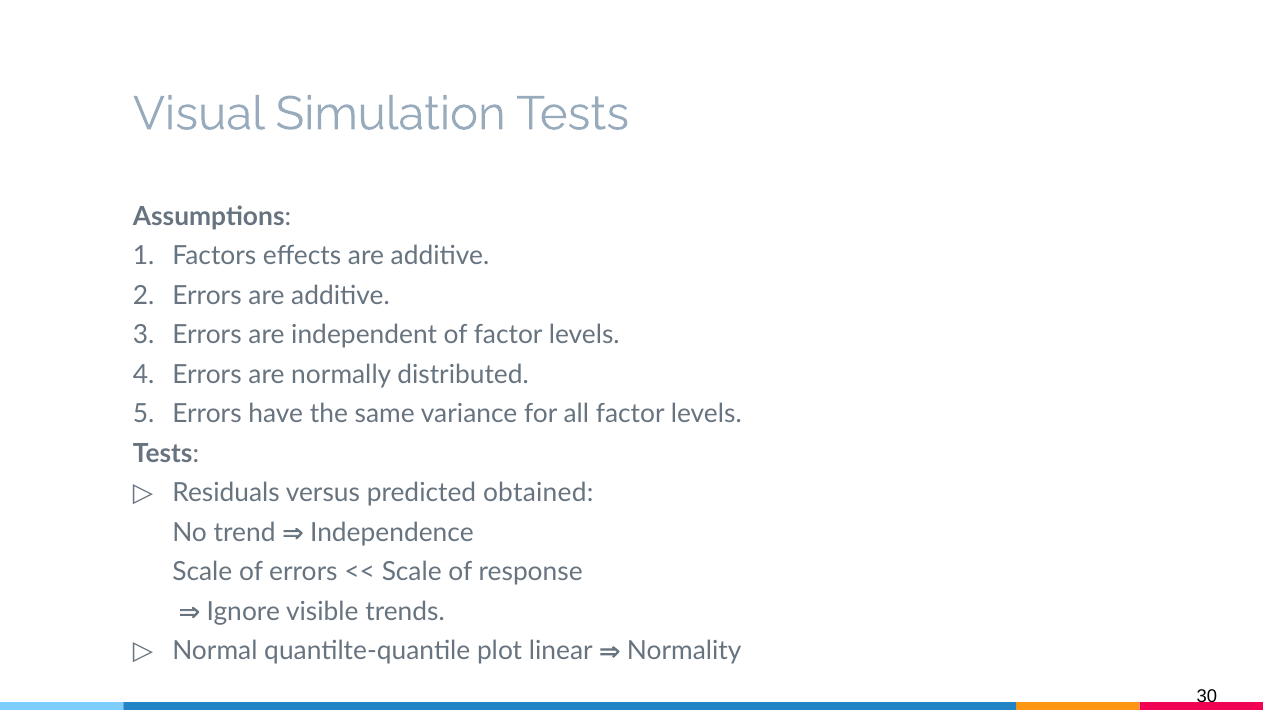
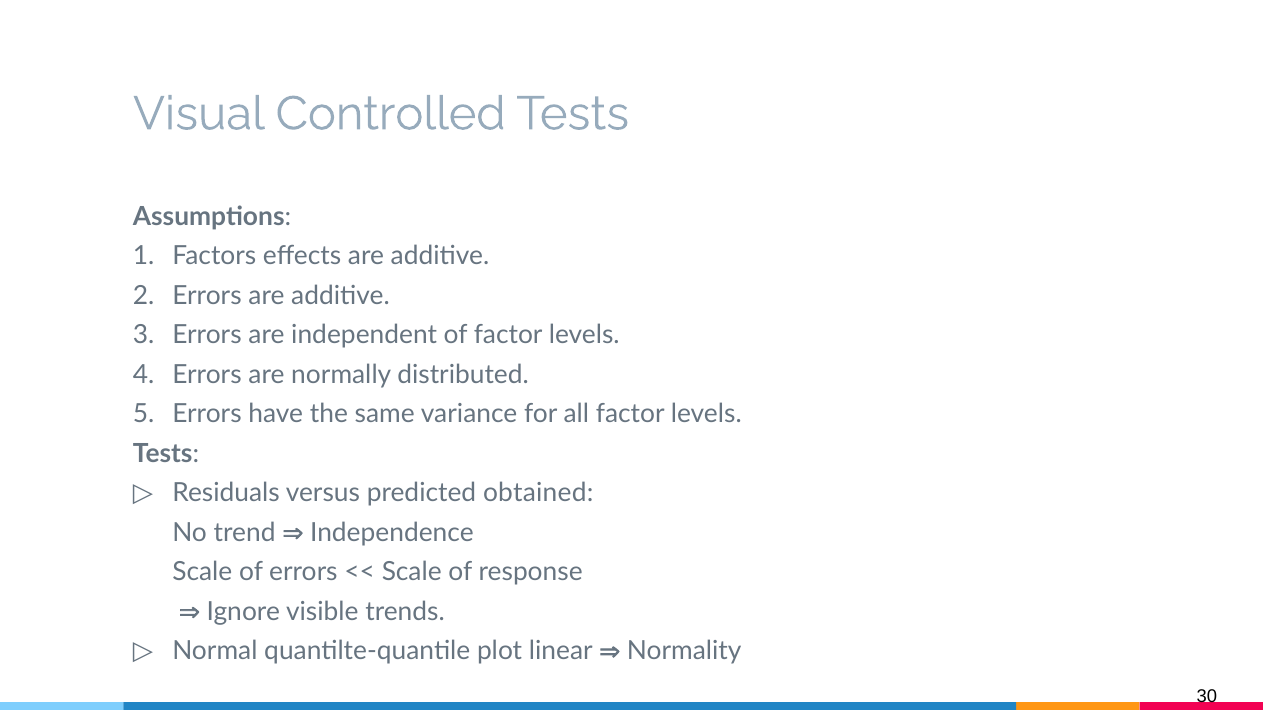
Simulation: Simulation -> Controlled
